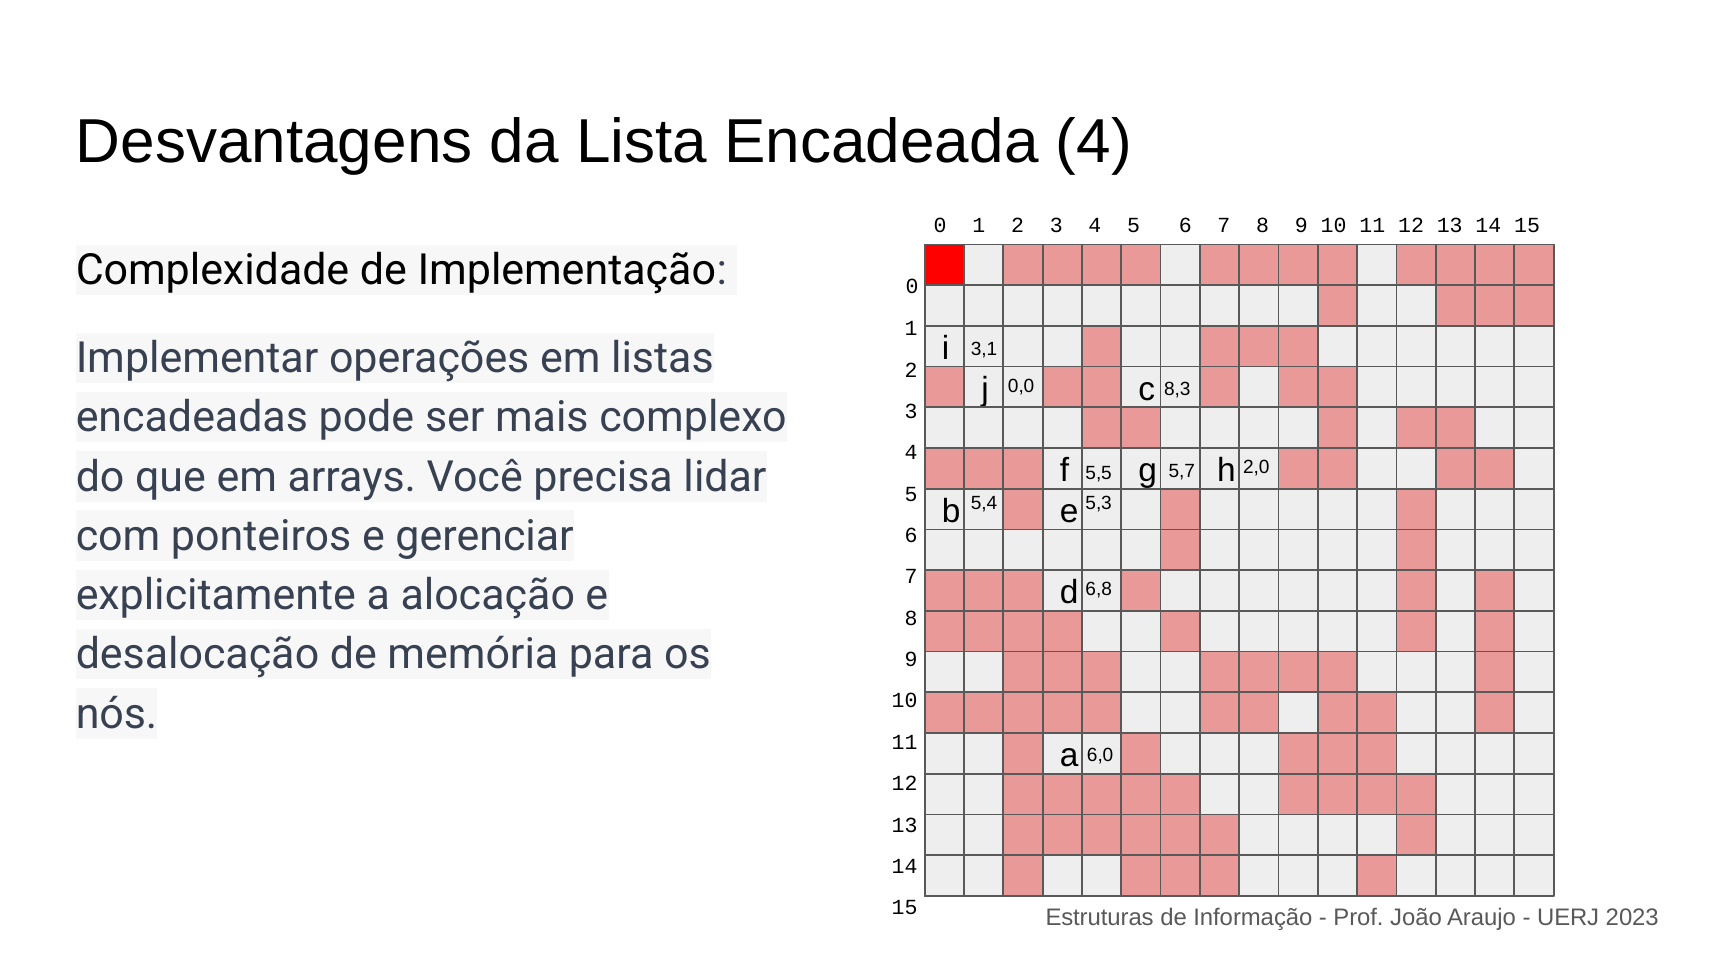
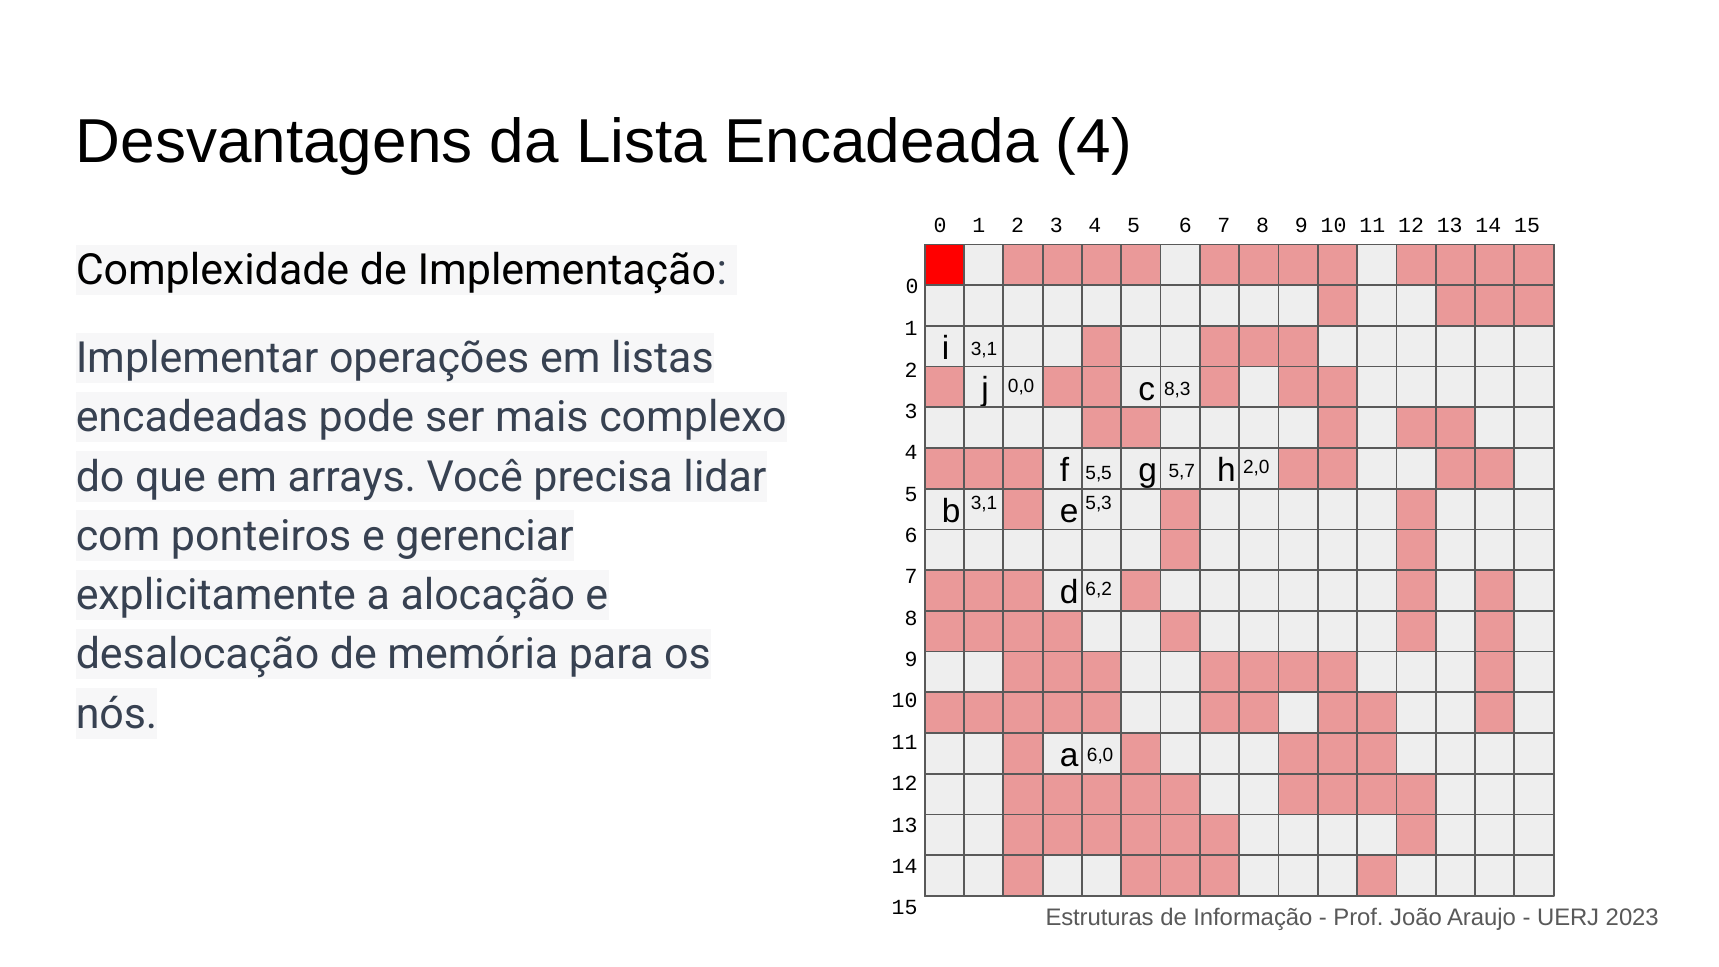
5,4 at (984, 504): 5,4 -> 3,1
6,8: 6,8 -> 6,2
